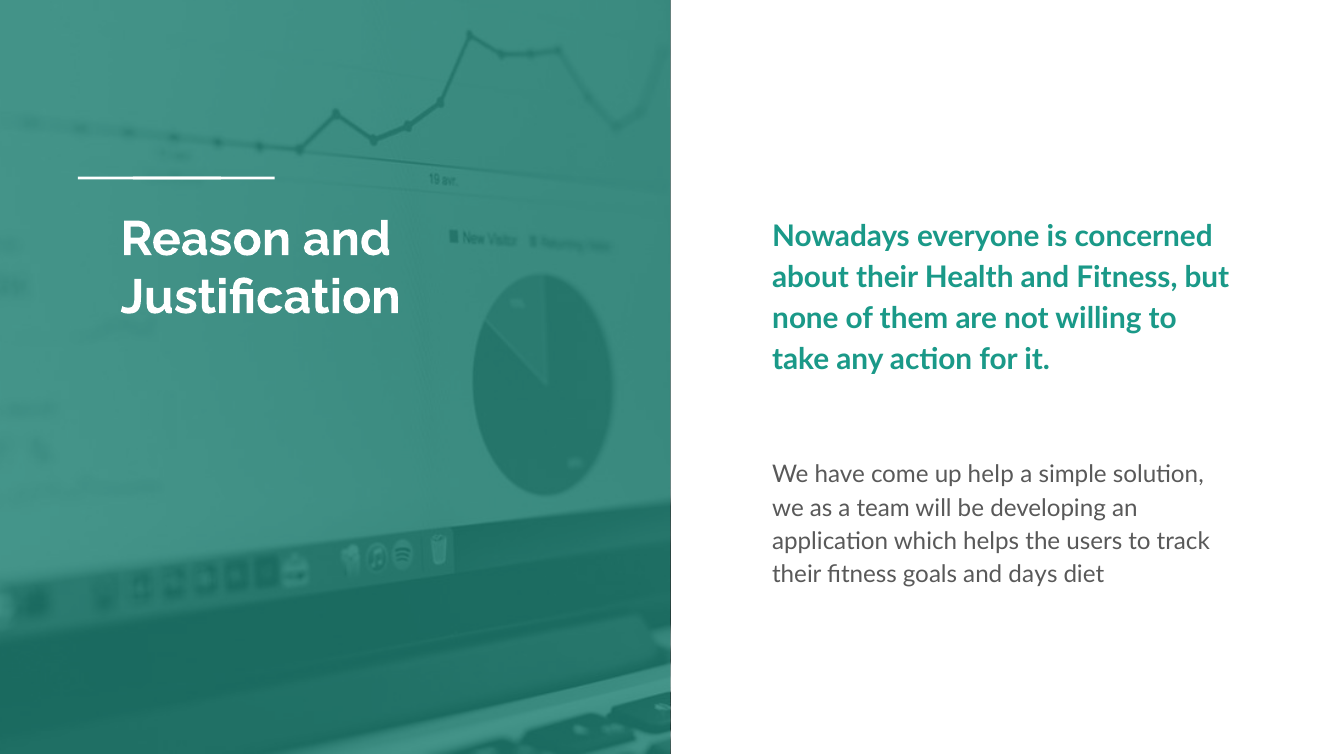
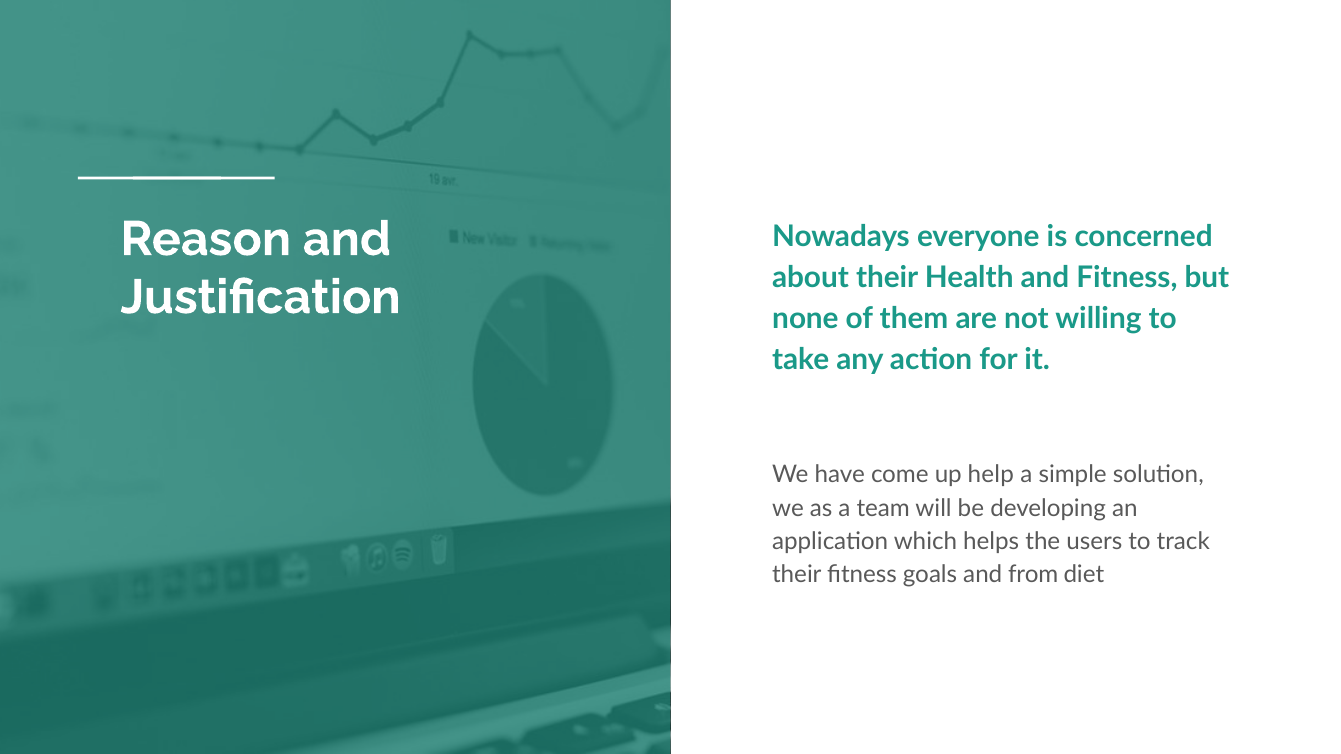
days: days -> from
